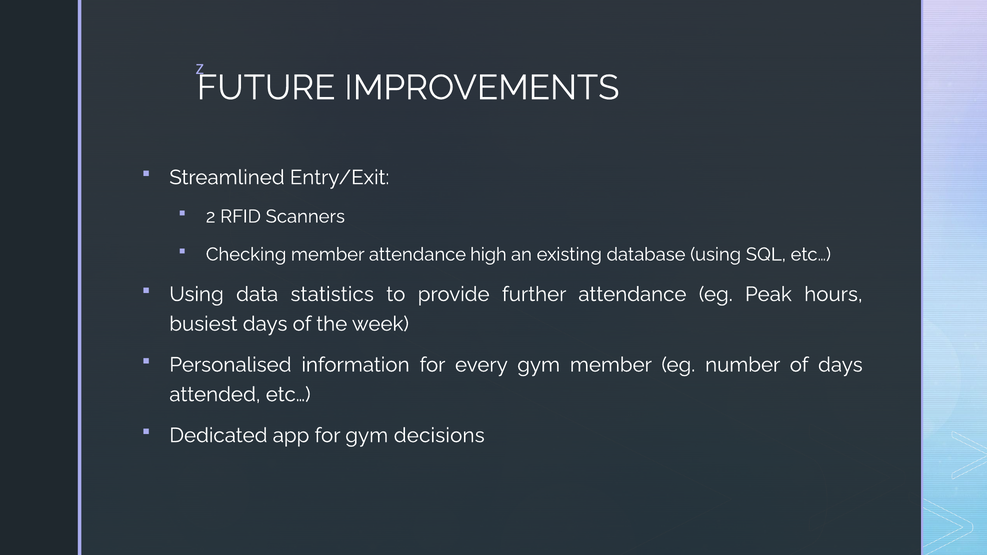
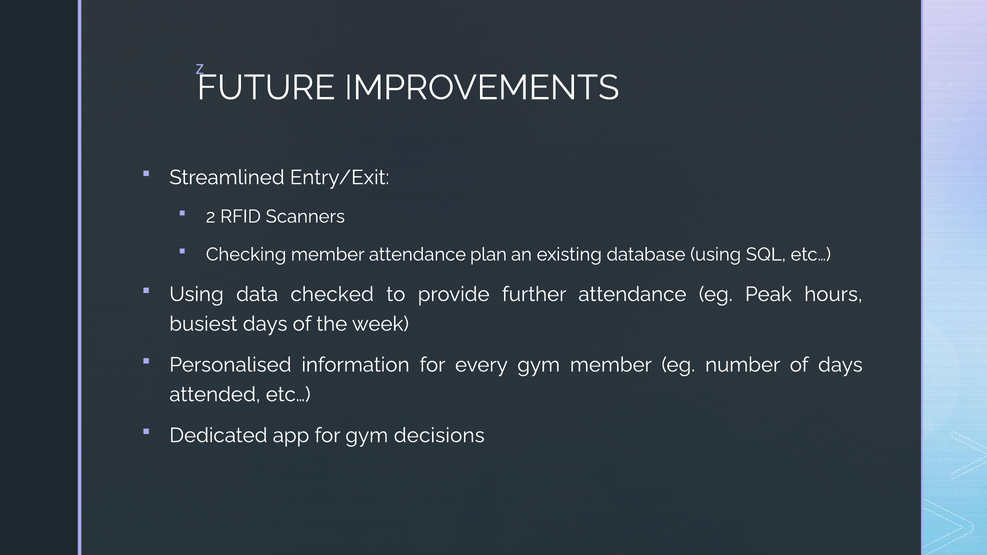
high: high -> plan
statistics: statistics -> checked
